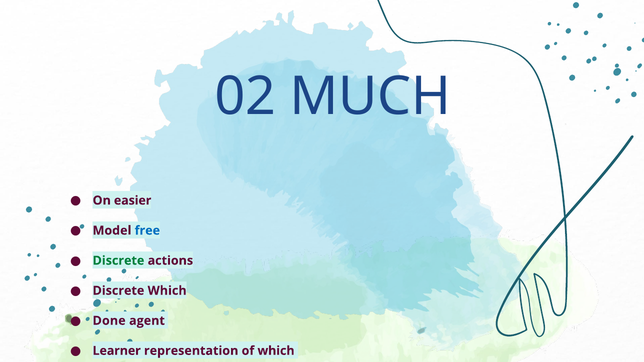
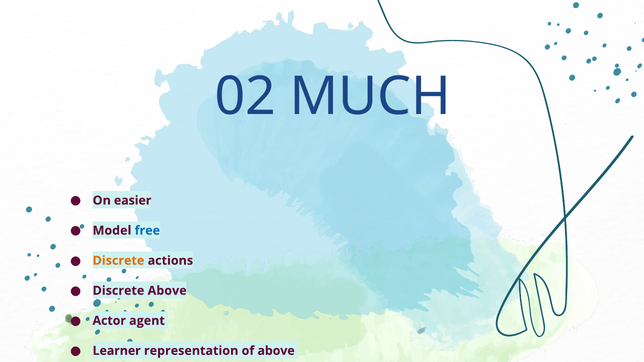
Discrete at (118, 261) colour: green -> orange
Discrete Which: Which -> Above
Done: Done -> Actor
of which: which -> above
